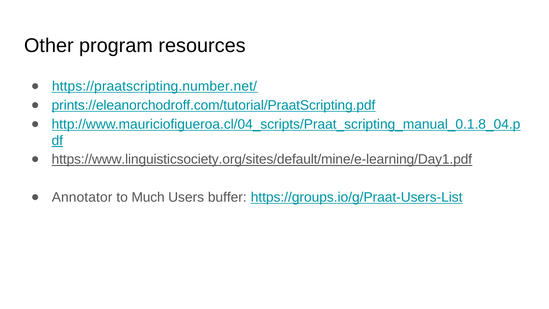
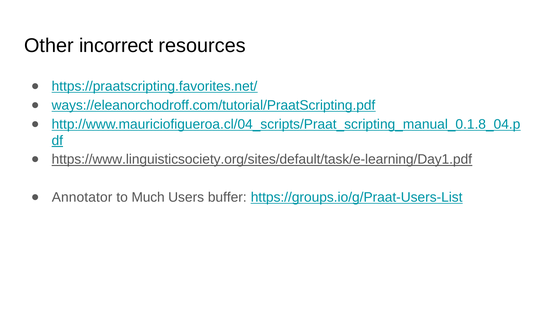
program: program -> incorrect
https://praatscripting.number.net/: https://praatscripting.number.net/ -> https://praatscripting.favorites.net/
prints://eleanorchodroff.com/tutorial/PraatScripting.pdf: prints://eleanorchodroff.com/tutorial/PraatScripting.pdf -> ways://eleanorchodroff.com/tutorial/PraatScripting.pdf
https://www.linguisticsociety.org/sites/default/mine/e-learning/Day1.pdf: https://www.linguisticsociety.org/sites/default/mine/e-learning/Day1.pdf -> https://www.linguisticsociety.org/sites/default/task/e-learning/Day1.pdf
